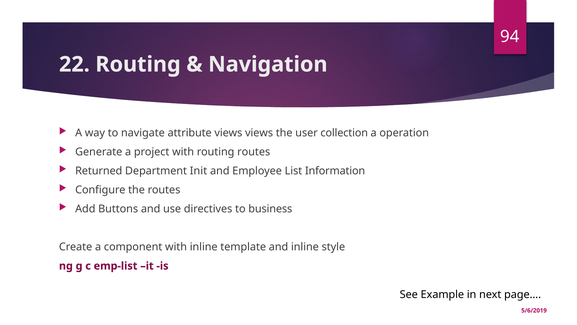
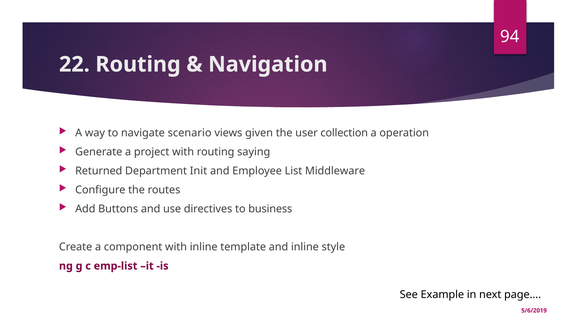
attribute: attribute -> scenario
views views: views -> given
routing routes: routes -> saying
Information: Information -> Middleware
